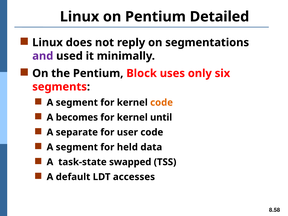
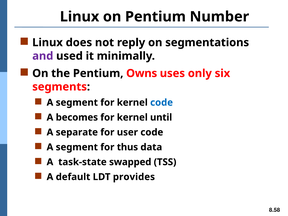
Detailed: Detailed -> Number
Block: Block -> Owns
code at (162, 103) colour: orange -> blue
held: held -> thus
accesses: accesses -> provides
